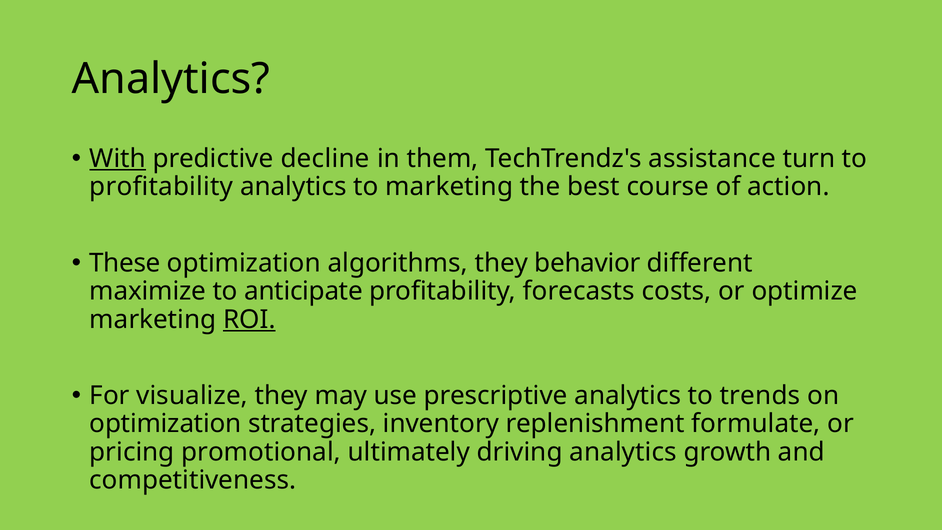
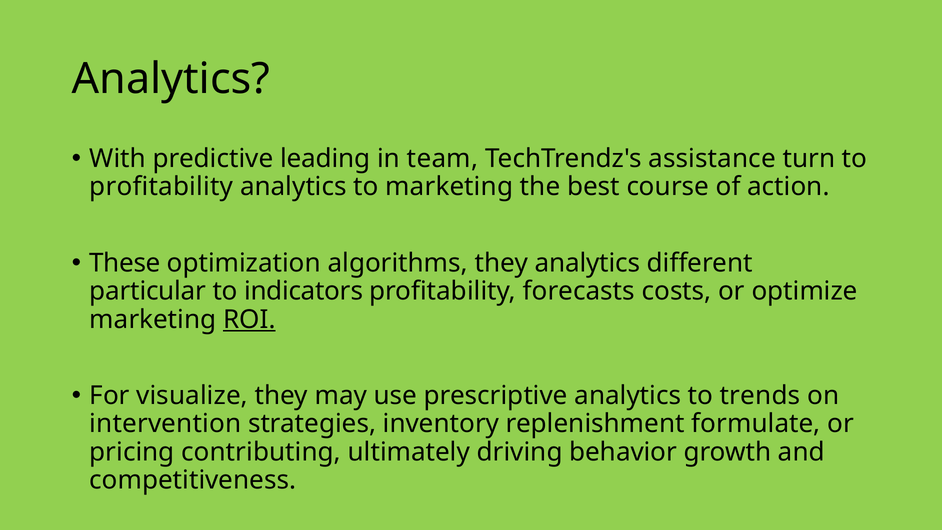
With underline: present -> none
decline: decline -> leading
them: them -> team
they behavior: behavior -> analytics
maximize: maximize -> particular
anticipate: anticipate -> indicators
optimization at (165, 424): optimization -> intervention
promotional: promotional -> contributing
driving analytics: analytics -> behavior
